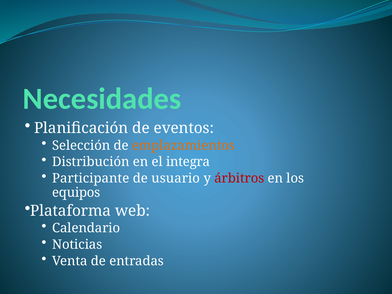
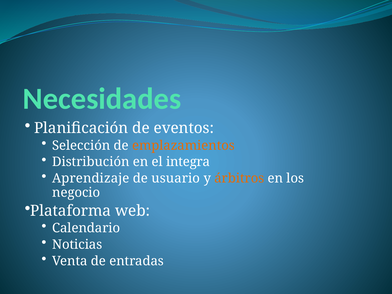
Participante: Participante -> Aprendizaje
árbitros colour: red -> orange
equipos: equipos -> negocio
